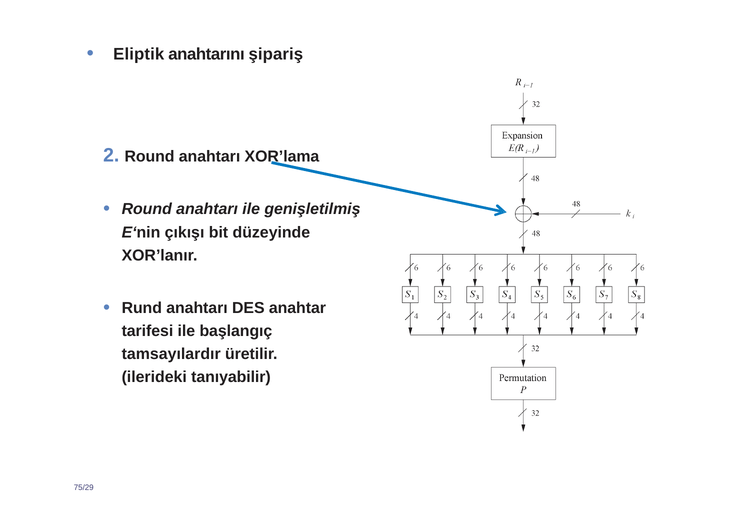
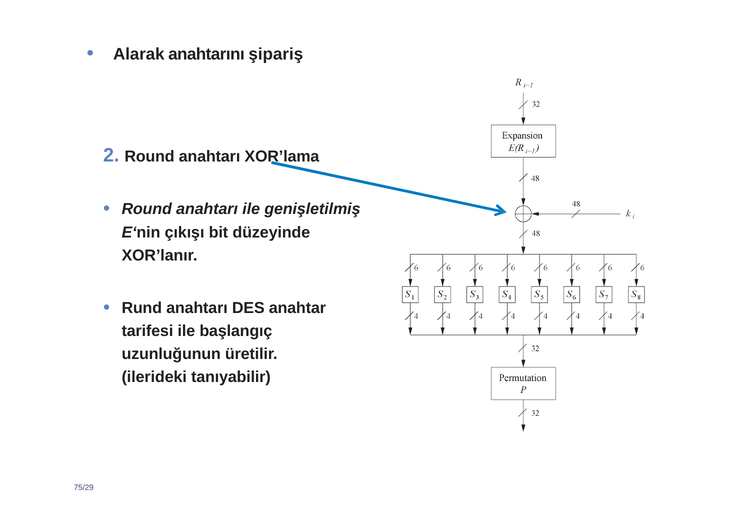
Eliptik: Eliptik -> Alarak
tamsayılardır: tamsayılardır -> uzunluğunun
